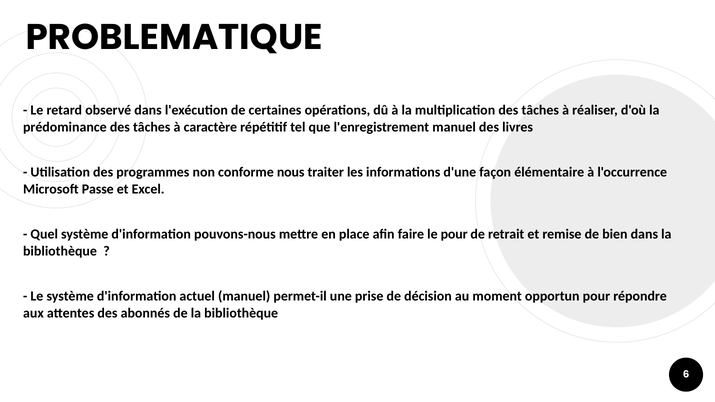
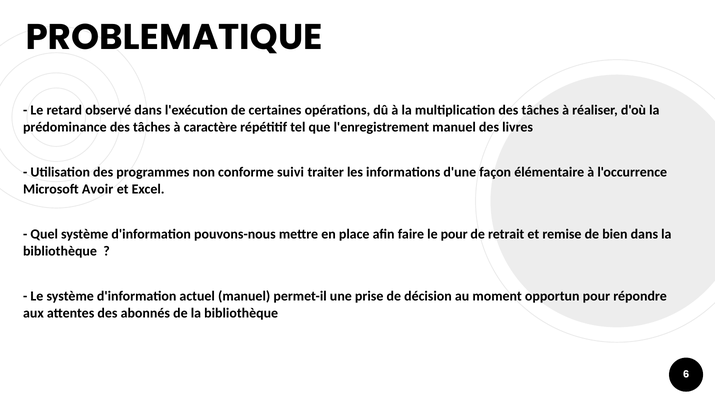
nous: nous -> suivi
Passe: Passe -> Avoir
